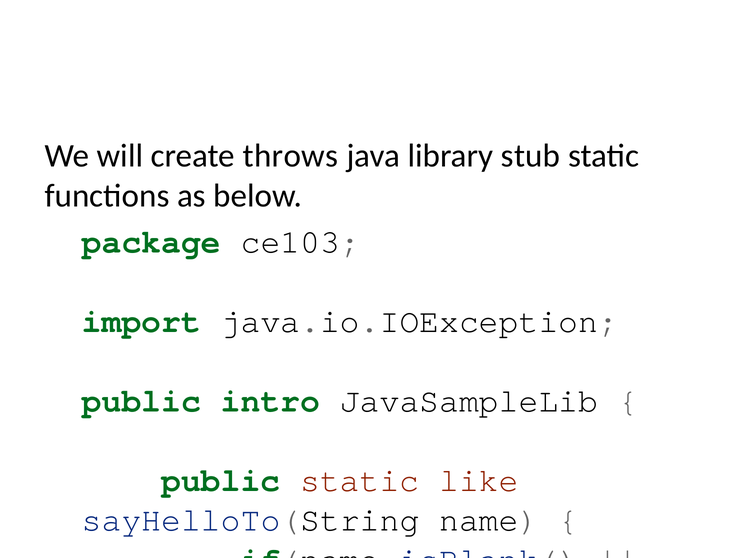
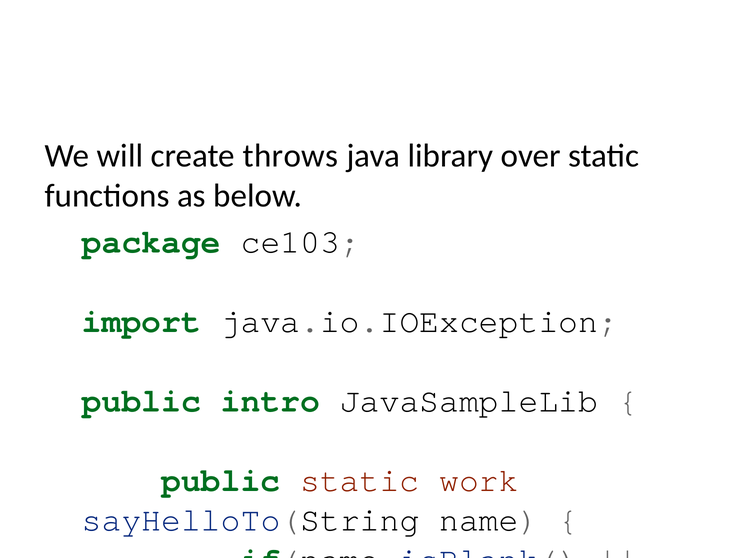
library stub: stub -> over
like: like -> work
